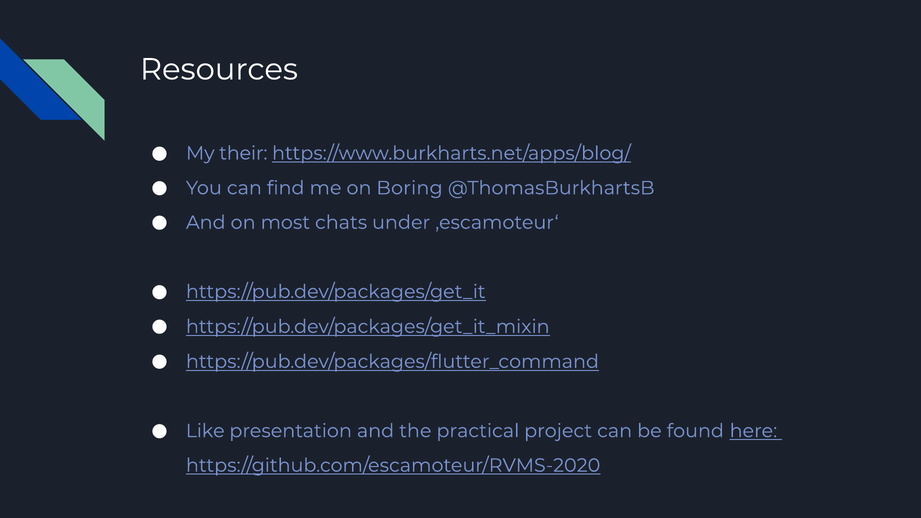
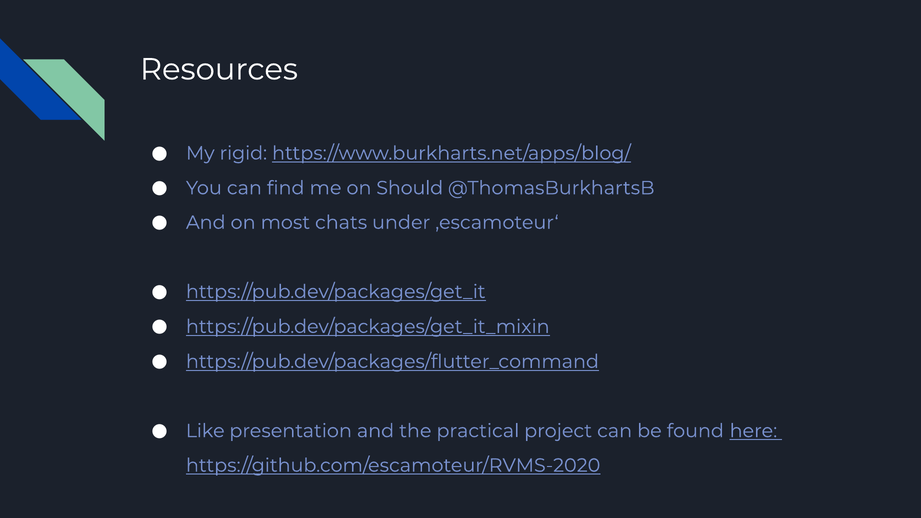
their: their -> rigid
Boring: Boring -> Should
